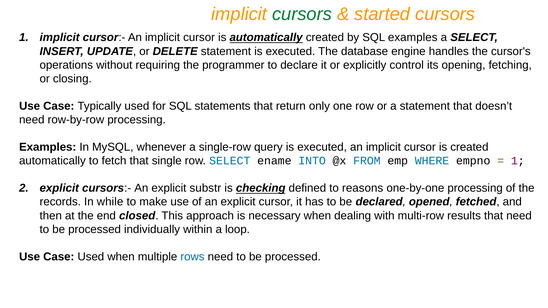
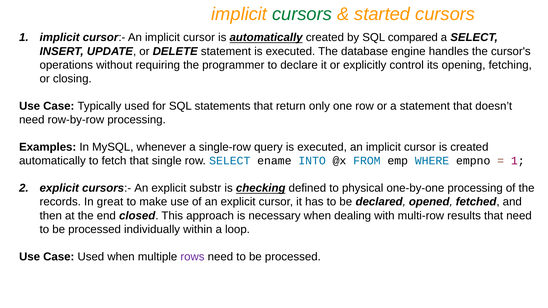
SQL examples: examples -> compared
reasons: reasons -> physical
while: while -> great
rows colour: blue -> purple
